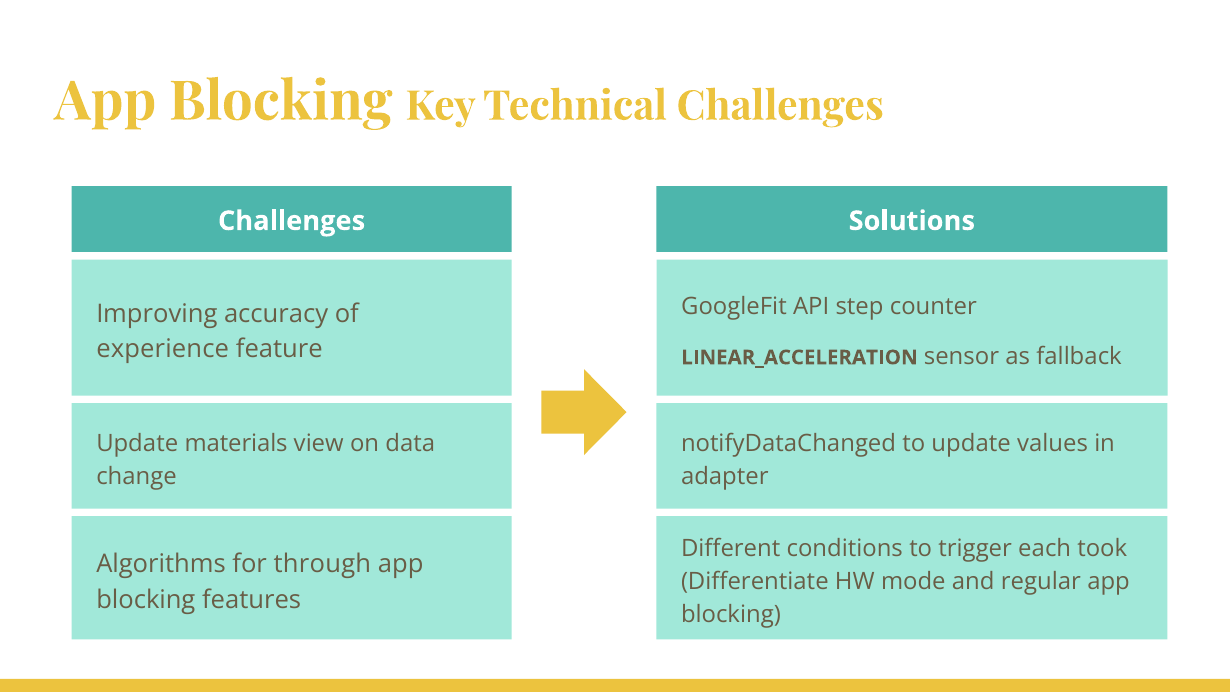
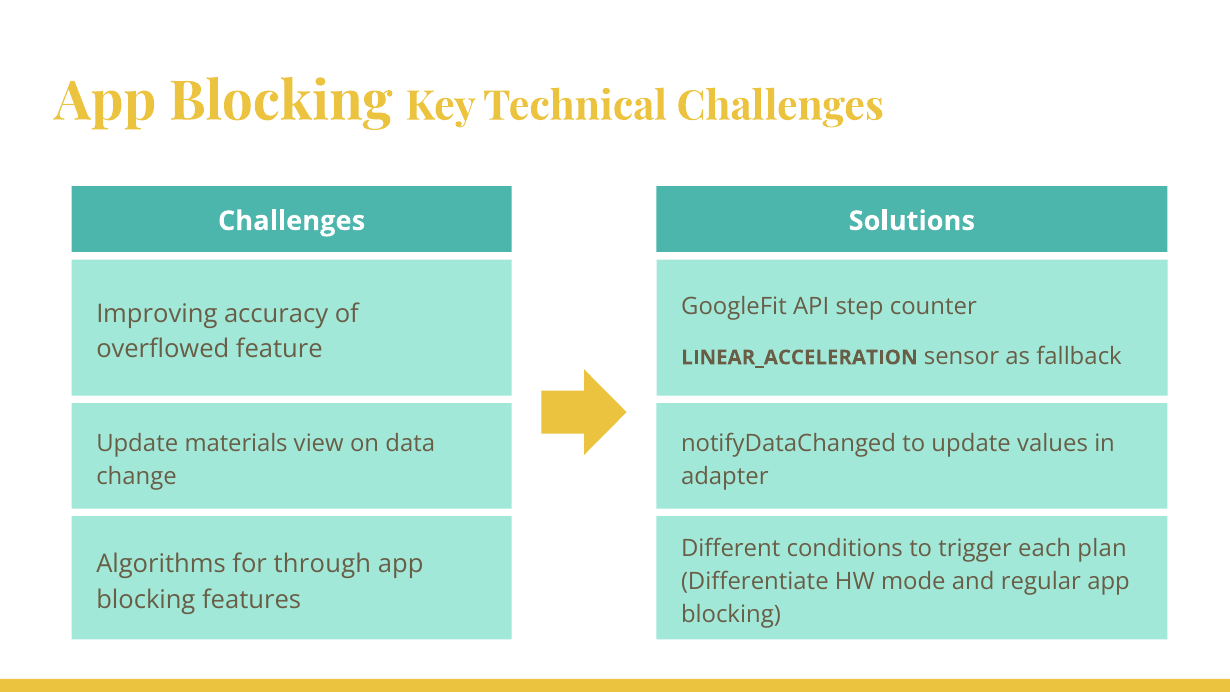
experience: experience -> overflowed
took: took -> plan
